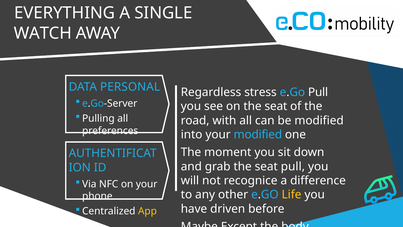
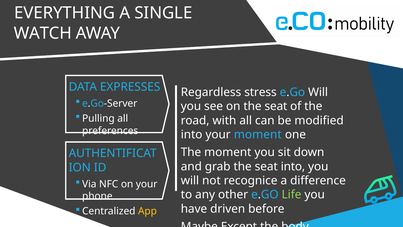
PERSONAL: PERSONAL -> EXPRESSES
e.Go Pull: Pull -> Will
your modified: modified -> moment
seat pull: pull -> into
Life colour: yellow -> light green
